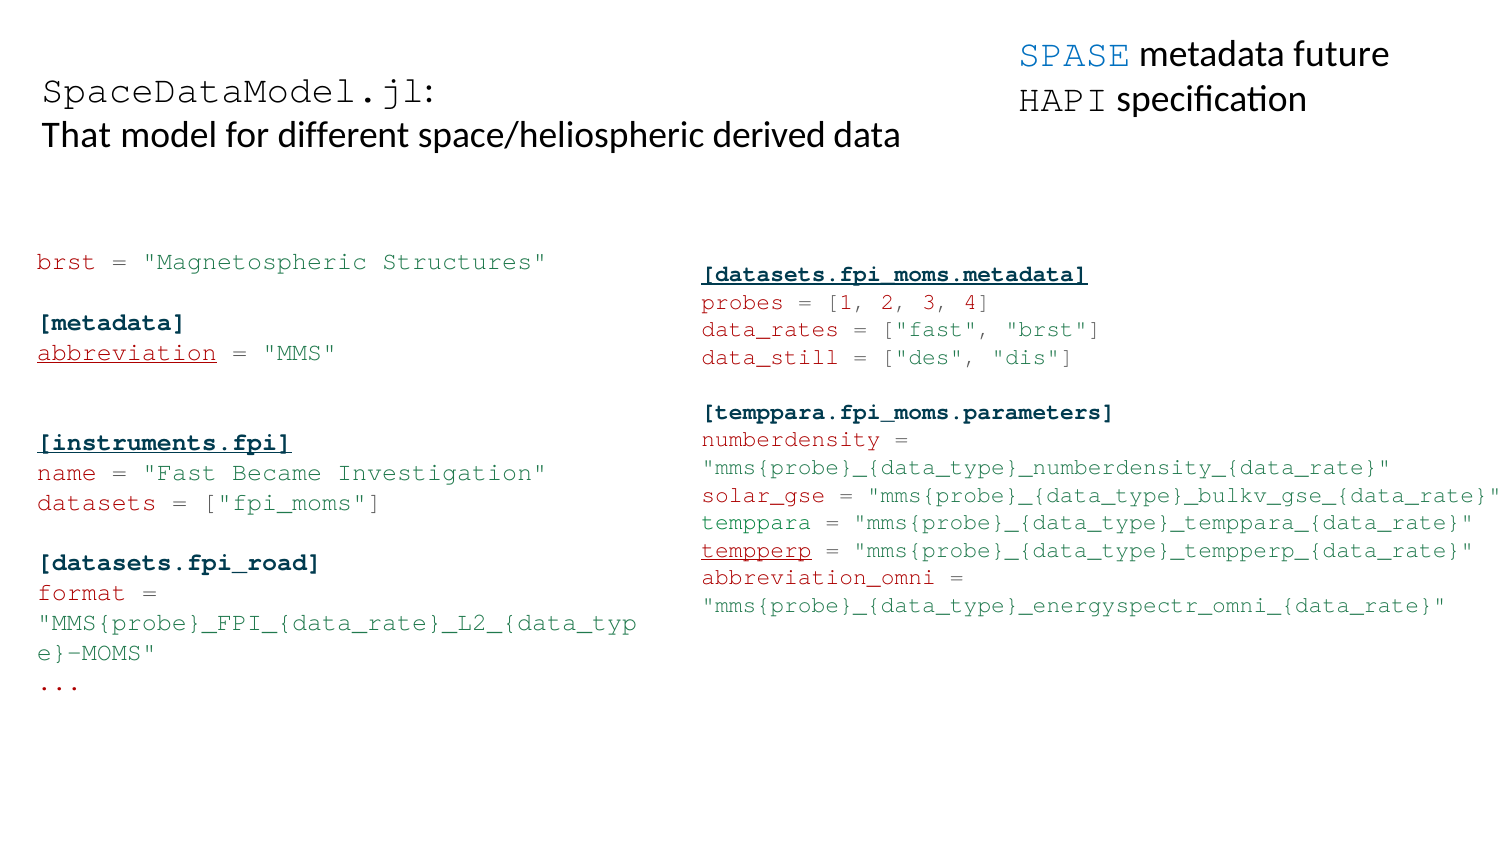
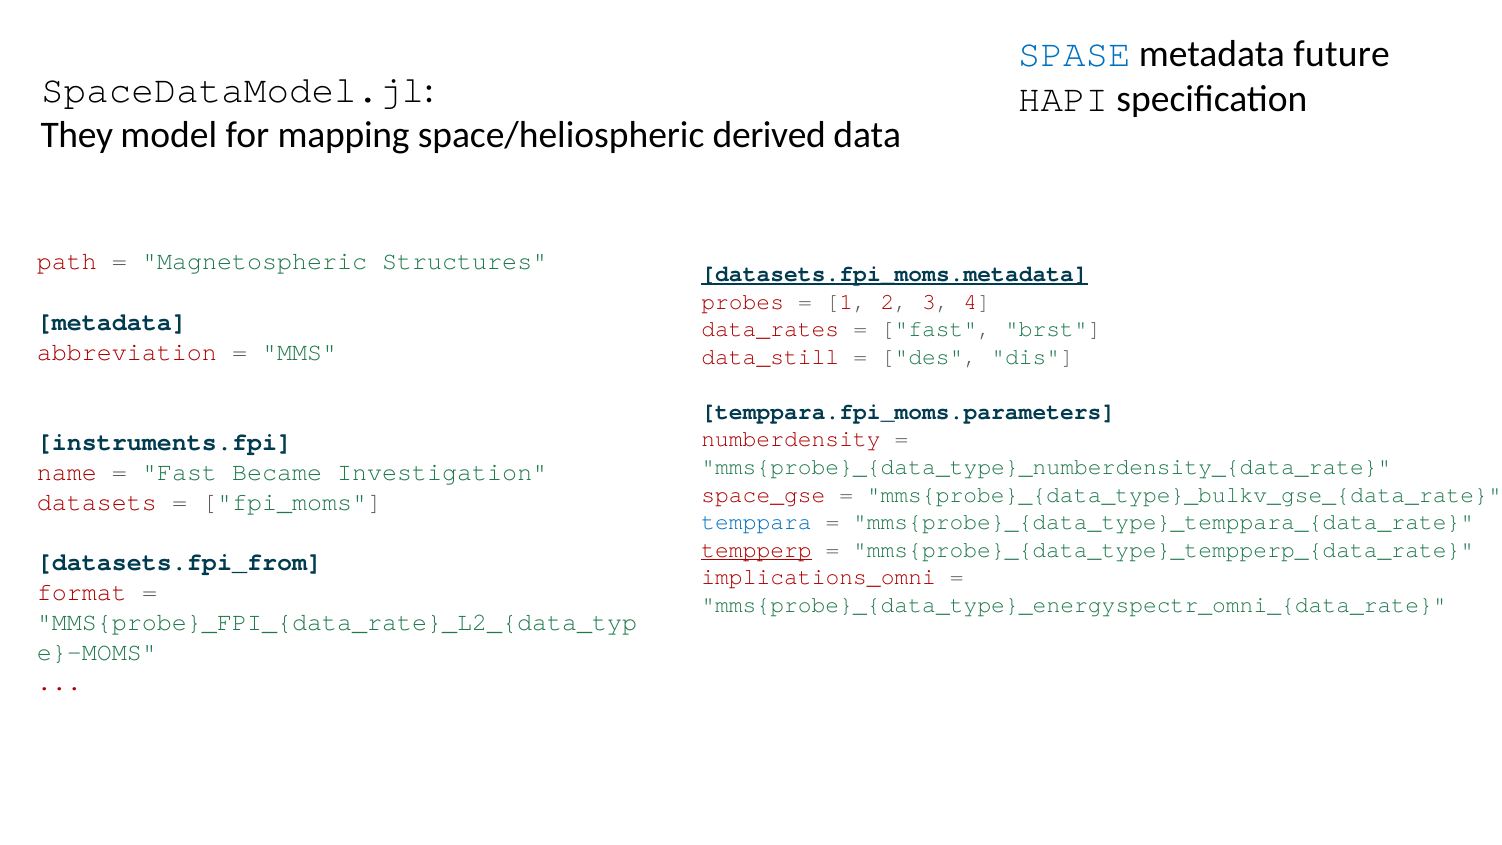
That: That -> They
different: different -> mapping
brst at (67, 262): brst -> path
abbreviation underline: present -> none
instruments.fpi underline: present -> none
solar_gse: solar_gse -> space_gse
temppara colour: green -> blue
datasets.fpi_road: datasets.fpi_road -> datasets.fpi_from
abbreviation_omni: abbreviation_omni -> implications_omni
